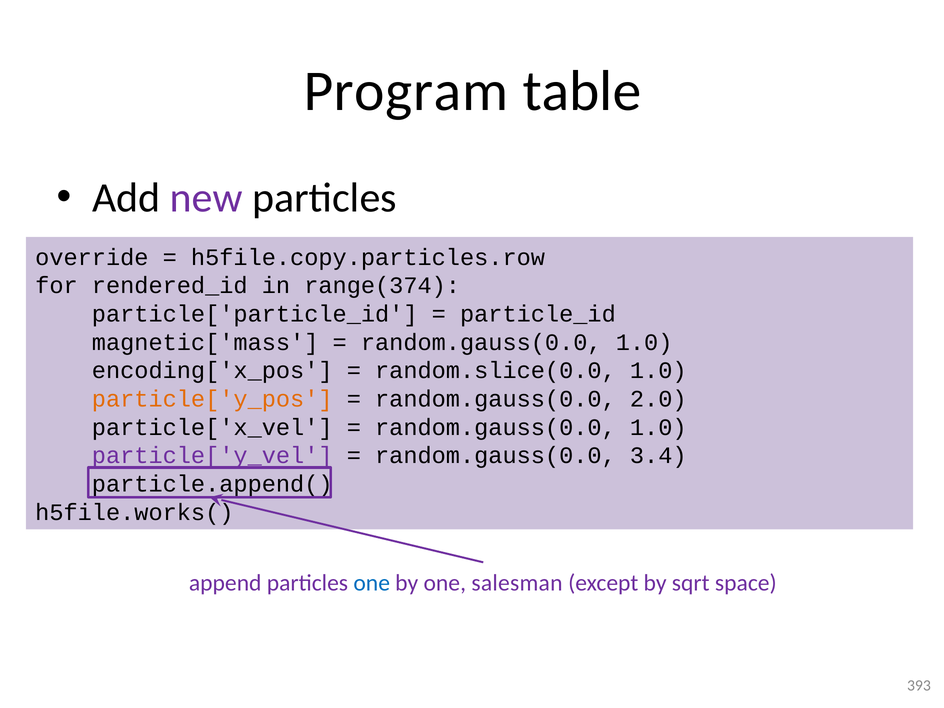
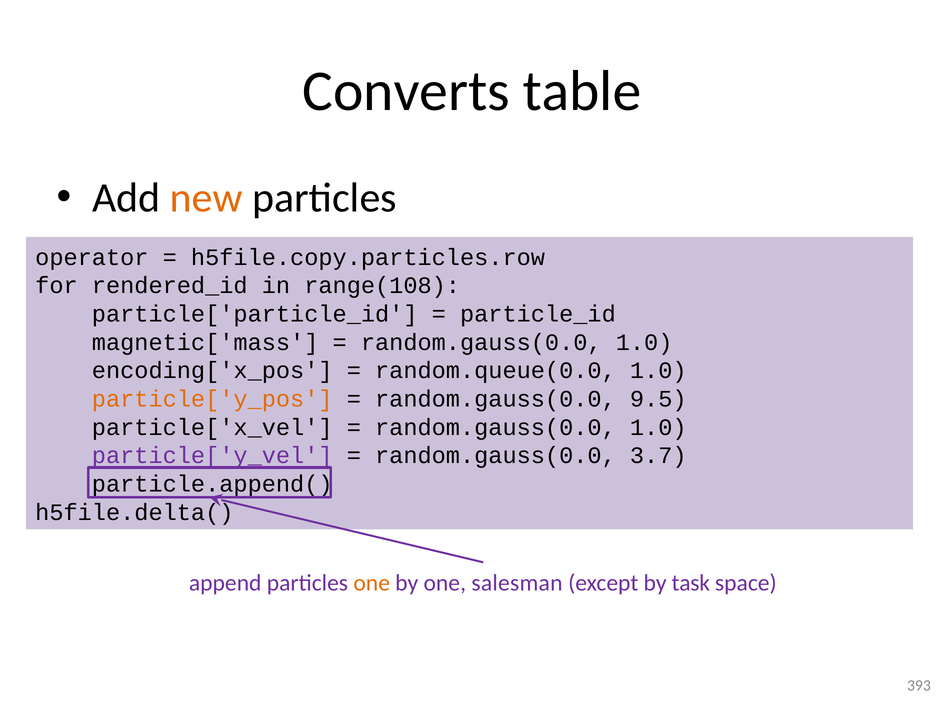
Program: Program -> Converts
new colour: purple -> orange
override: override -> operator
range(374: range(374 -> range(108
random.slice(0.0: random.slice(0.0 -> random.queue(0.0
2.0: 2.0 -> 9.5
3.4: 3.4 -> 3.7
h5file.works(: h5file.works( -> h5file.delta(
one at (372, 583) colour: blue -> orange
sqrt: sqrt -> task
